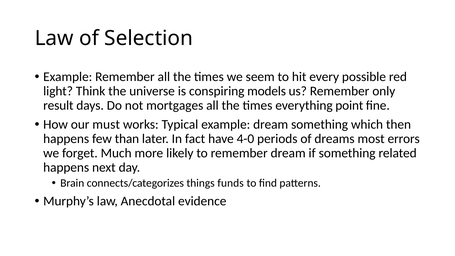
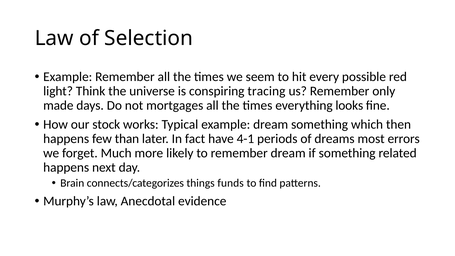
models: models -> tracing
result: result -> made
point: point -> looks
must: must -> stock
4-0: 4-0 -> 4-1
